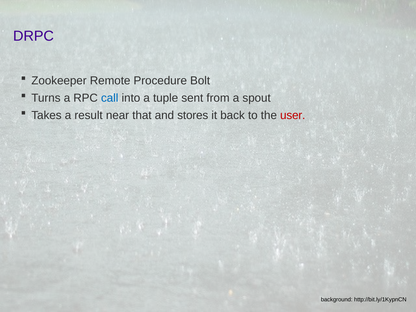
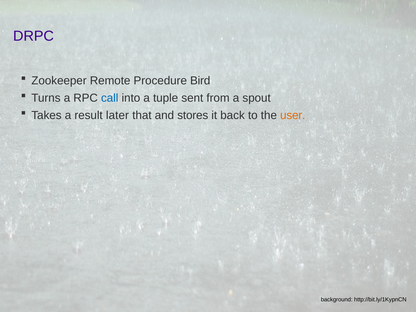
Bolt: Bolt -> Bird
near: near -> later
user colour: red -> orange
